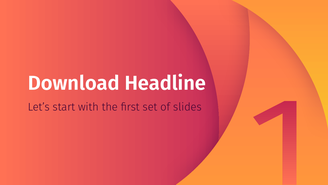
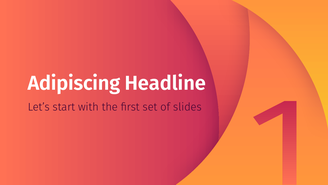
Download: Download -> Adipiscing
